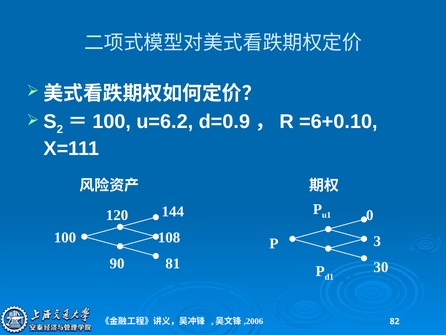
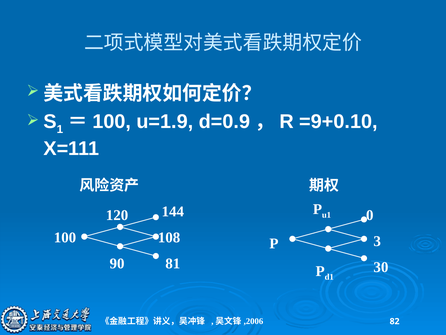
2: 2 -> 1
u=6.2: u=6.2 -> u=1.9
=6+0.10: =6+0.10 -> =9+0.10
